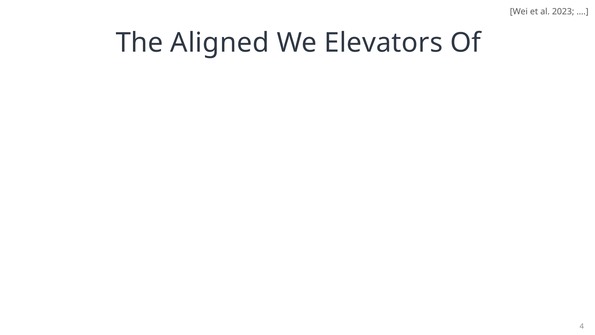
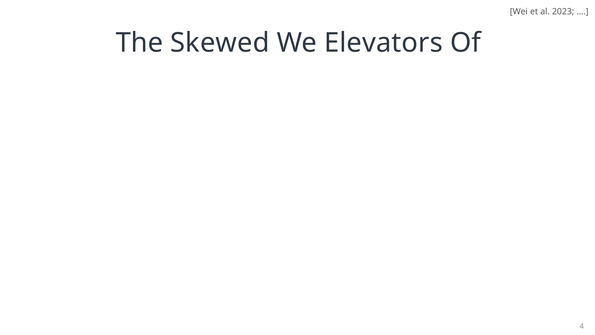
Aligned: Aligned -> Skewed
